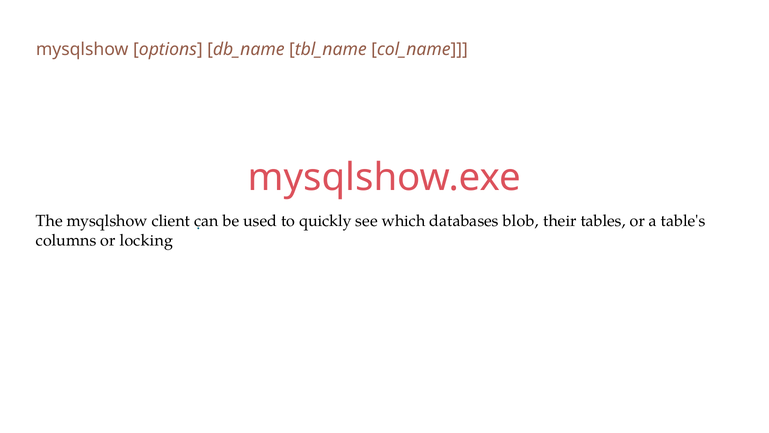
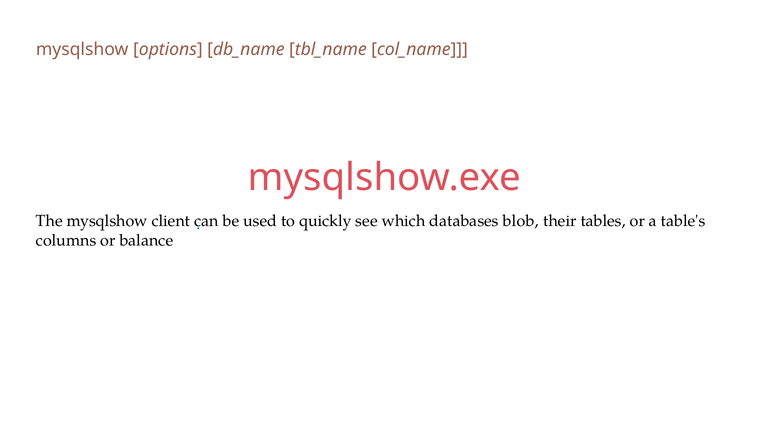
locking: locking -> balance
